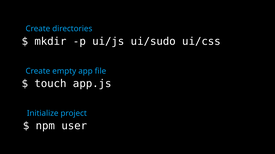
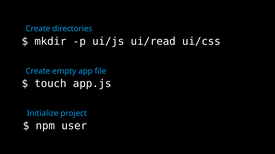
ui/sudo: ui/sudo -> ui/read
